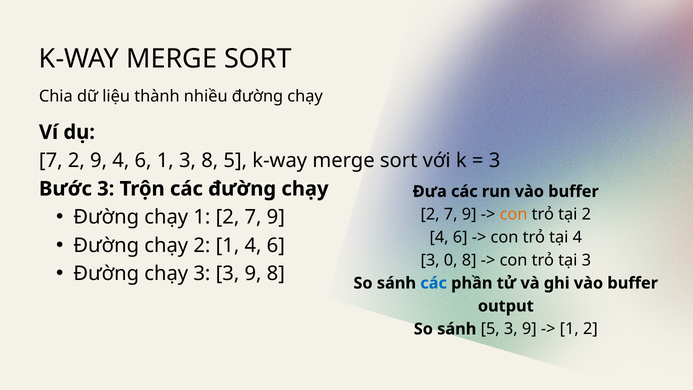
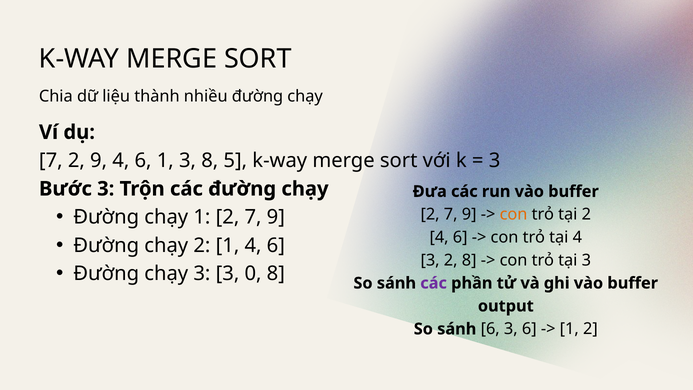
3 0: 0 -> 2
3 3 9: 9 -> 0
các at (434, 283) colour: blue -> purple
sánh 5: 5 -> 6
9 at (529, 329): 9 -> 6
